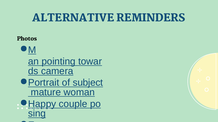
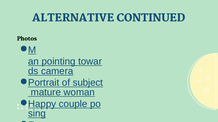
REMINDERS: REMINDERS -> CONTINUED
